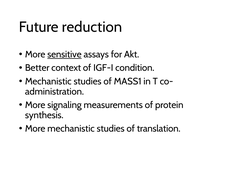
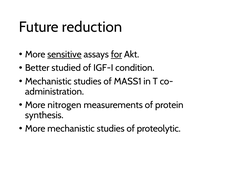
for underline: none -> present
context: context -> studied
signaling: signaling -> nitrogen
translation: translation -> proteolytic
